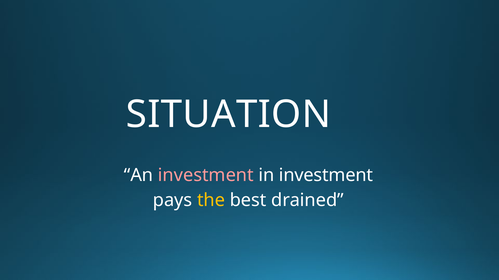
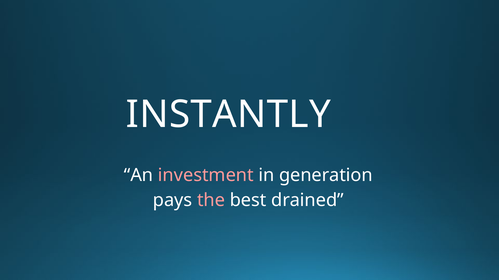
SITUATION: SITUATION -> INSTANTLY
in investment: investment -> generation
the colour: yellow -> pink
